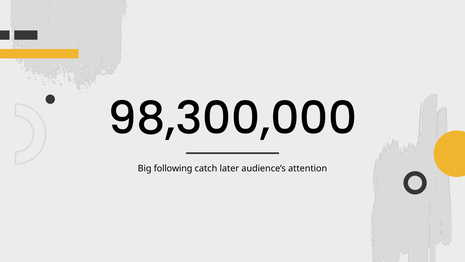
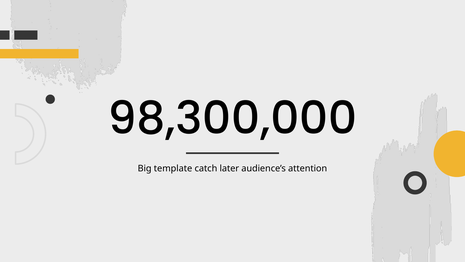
following: following -> template
